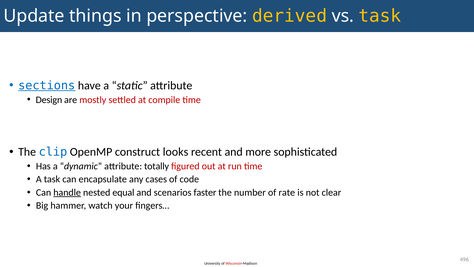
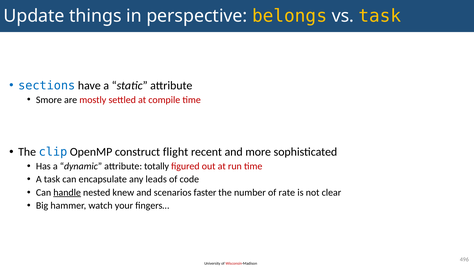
derived: derived -> belongs
sections underline: present -> none
Design: Design -> Smore
looks: looks -> flight
cases: cases -> leads
equal: equal -> knew
